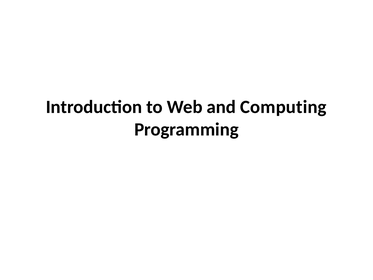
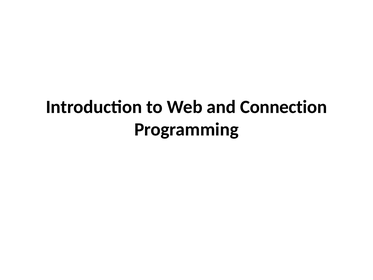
Computing: Computing -> Connection
